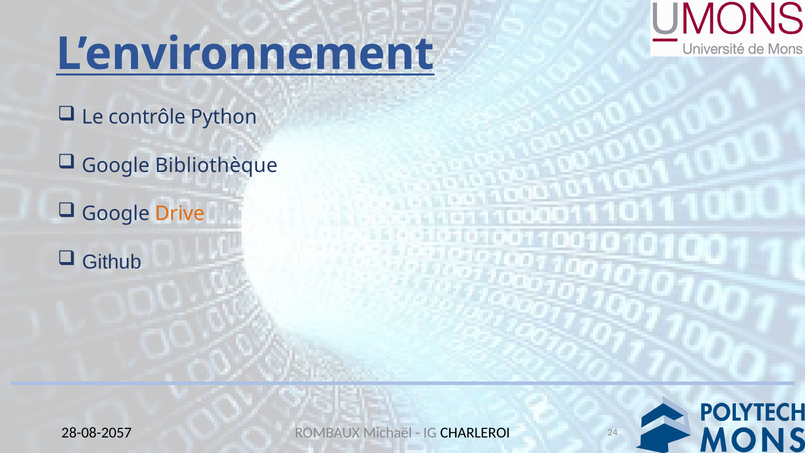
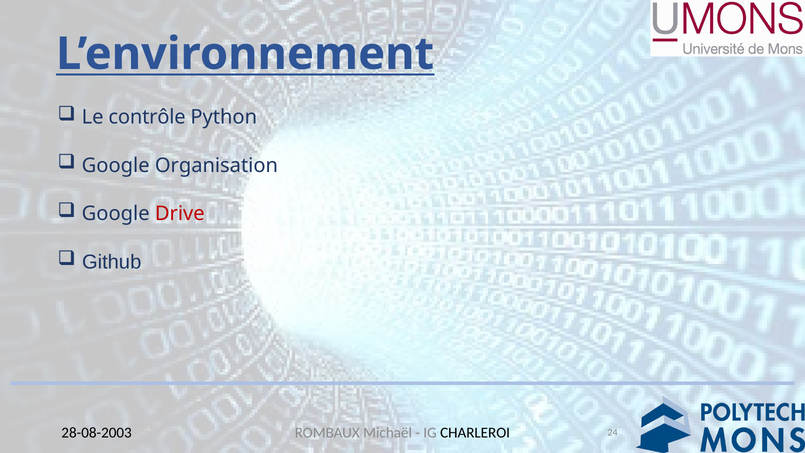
Bibliothèque: Bibliothèque -> Organisation
Drive colour: orange -> red
28-08-2057: 28-08-2057 -> 28-08-2003
